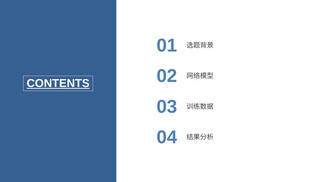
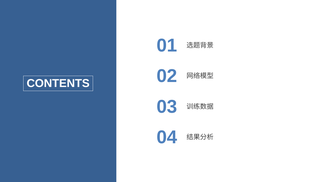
CONTENTS underline: present -> none
